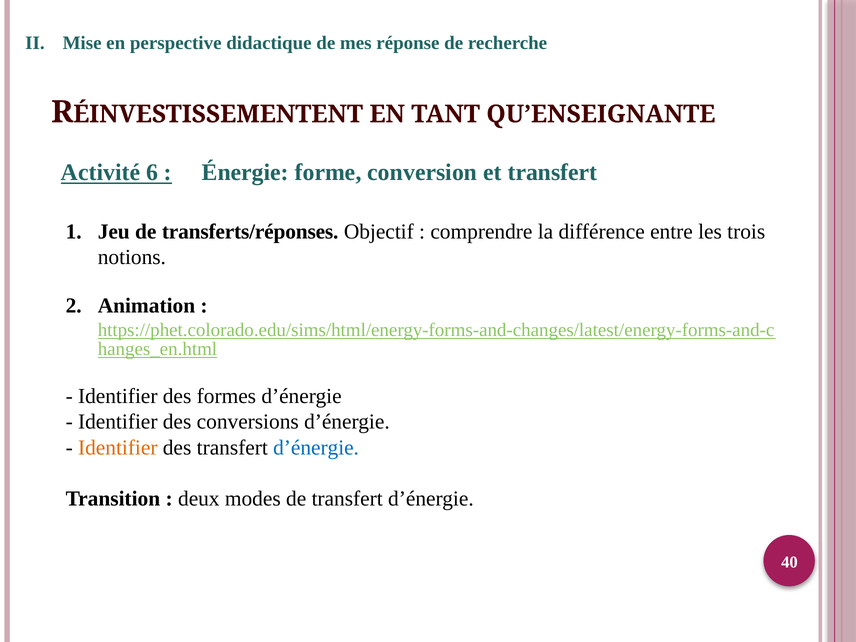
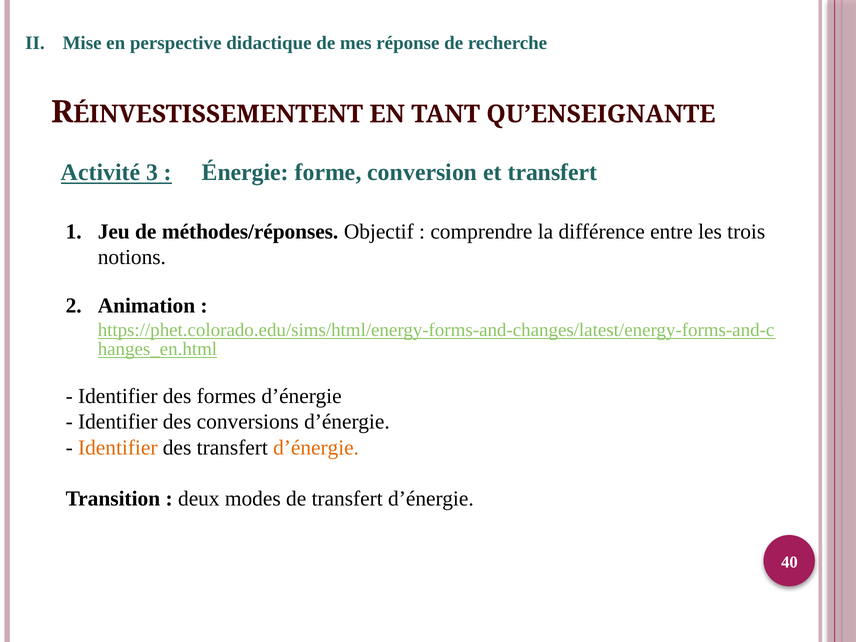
6: 6 -> 3
transferts/réponses: transferts/réponses -> méthodes/réponses
d’énergie at (316, 448) colour: blue -> orange
